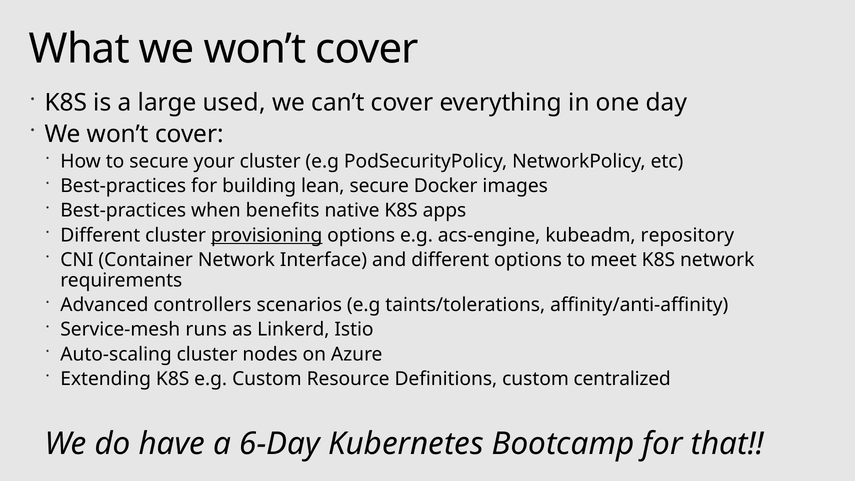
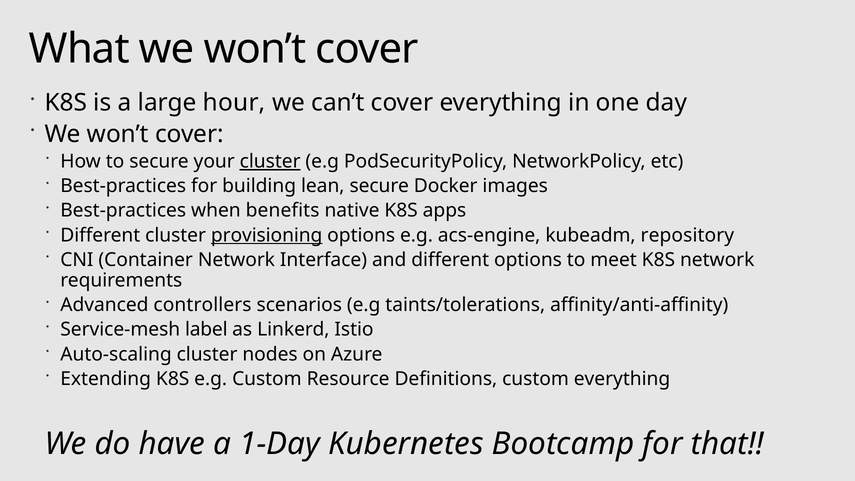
used: used -> hour
cluster at (270, 161) underline: none -> present
runs: runs -> label
custom centralized: centralized -> everything
6-Day: 6-Day -> 1-Day
